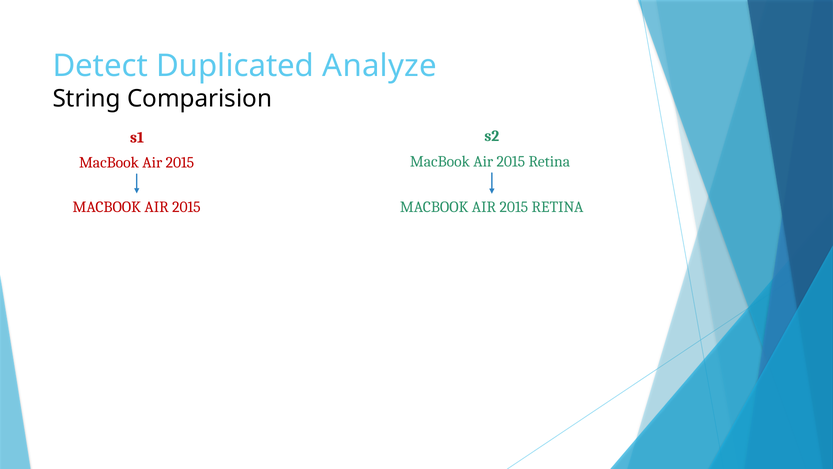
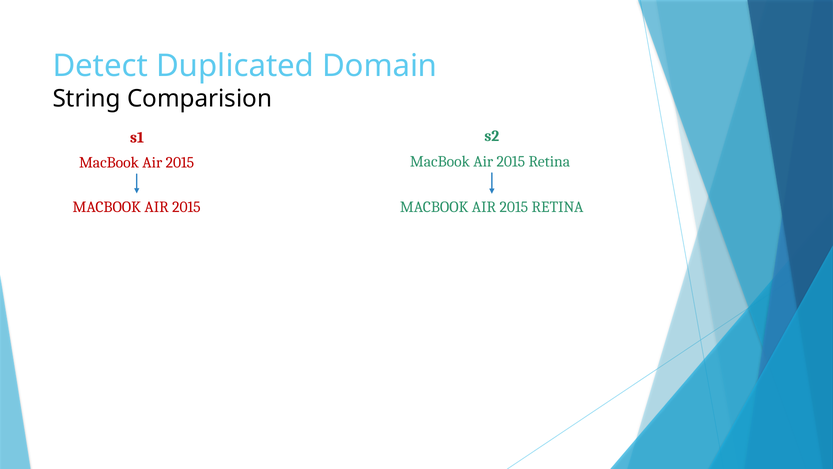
Analyze: Analyze -> Domain
